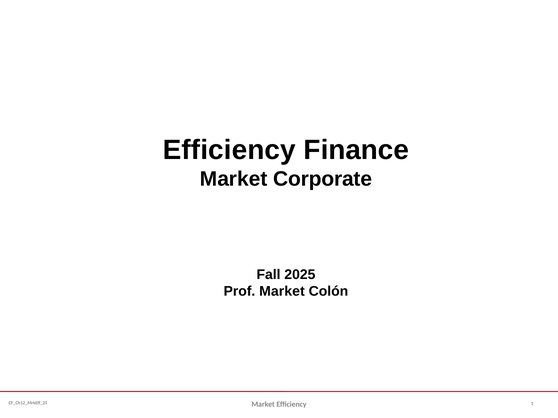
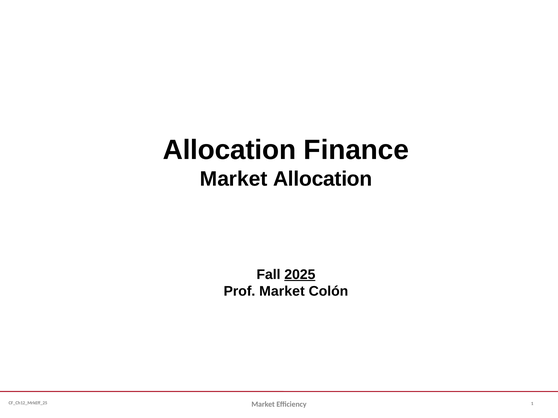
Efficiency at (229, 150): Efficiency -> Allocation
Market Corporate: Corporate -> Allocation
2025 underline: none -> present
